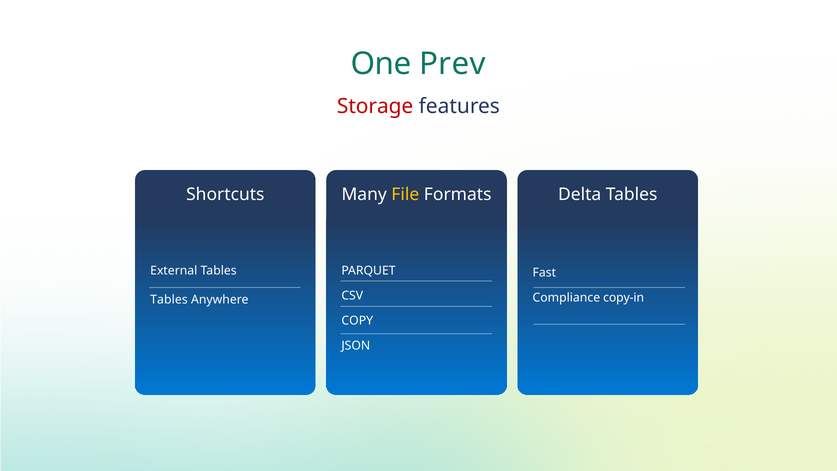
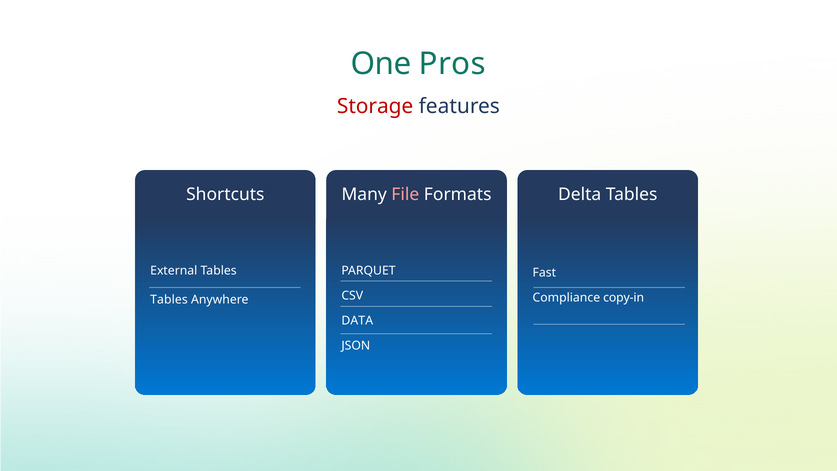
Prev: Prev -> Pros
File colour: yellow -> pink
COPY: COPY -> DATA
